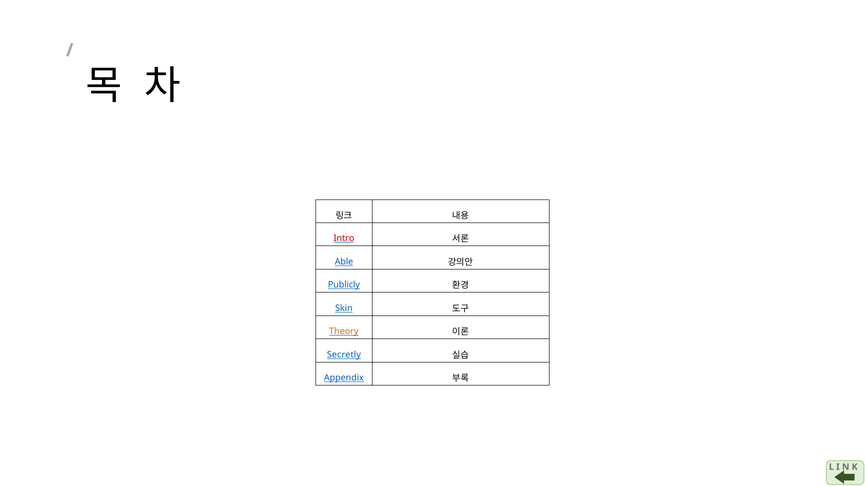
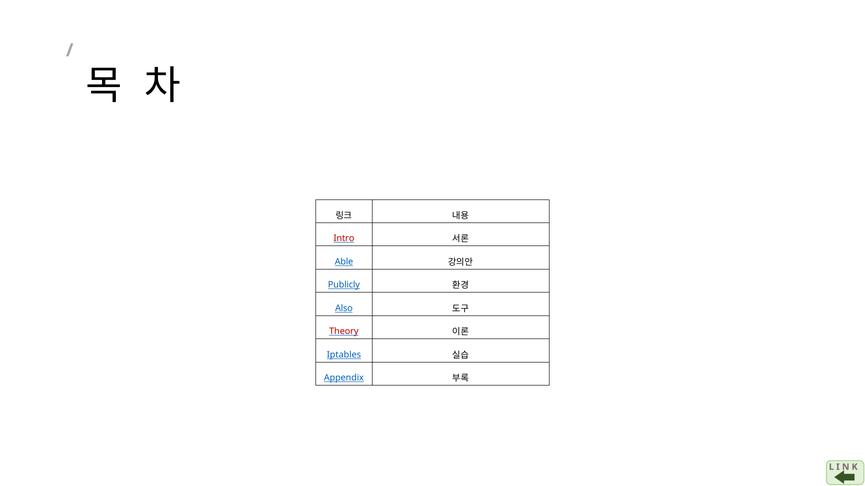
Skin: Skin -> Also
Theory colour: orange -> red
Secretly: Secretly -> Iptables
